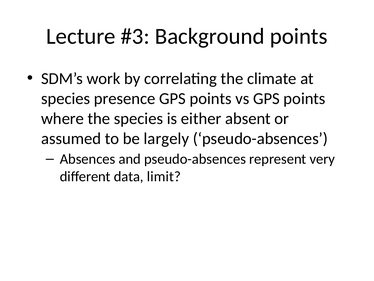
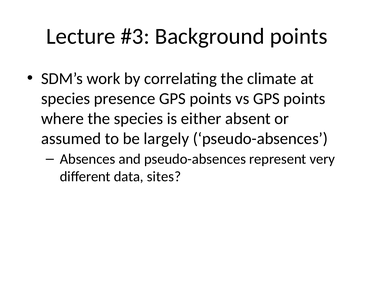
limit: limit -> sites
